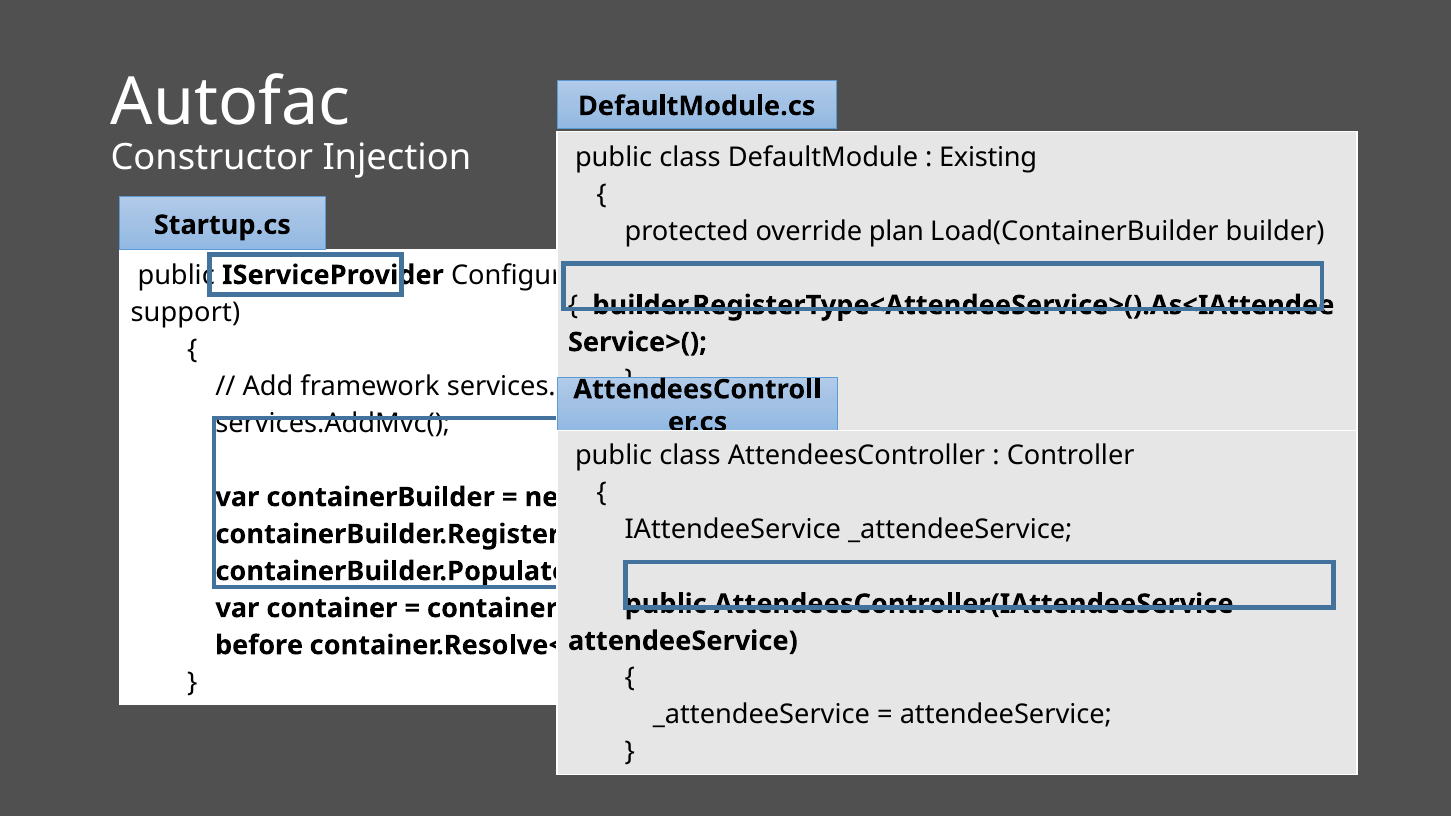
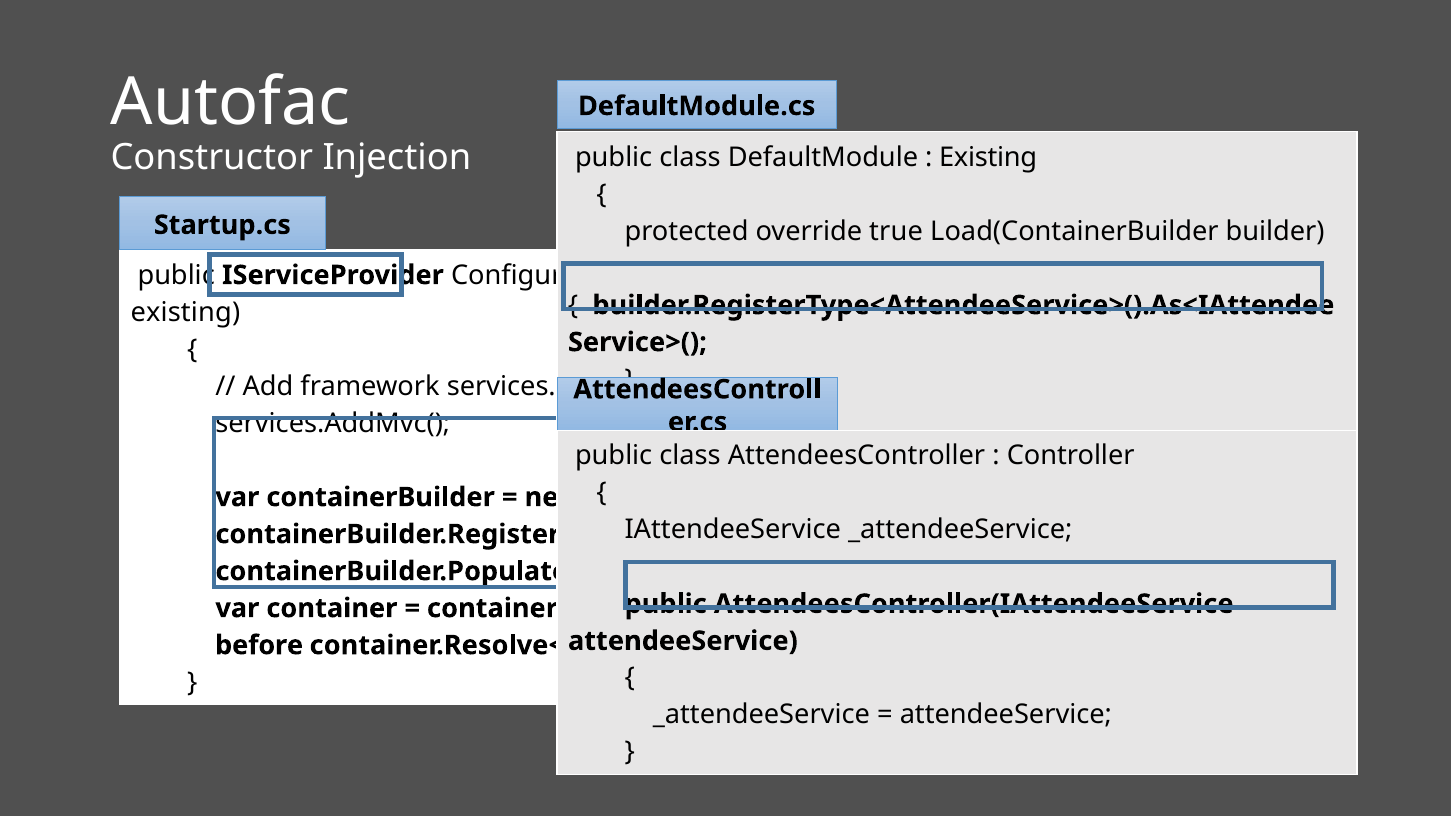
plan: plan -> true
support at (185, 312): support -> existing
